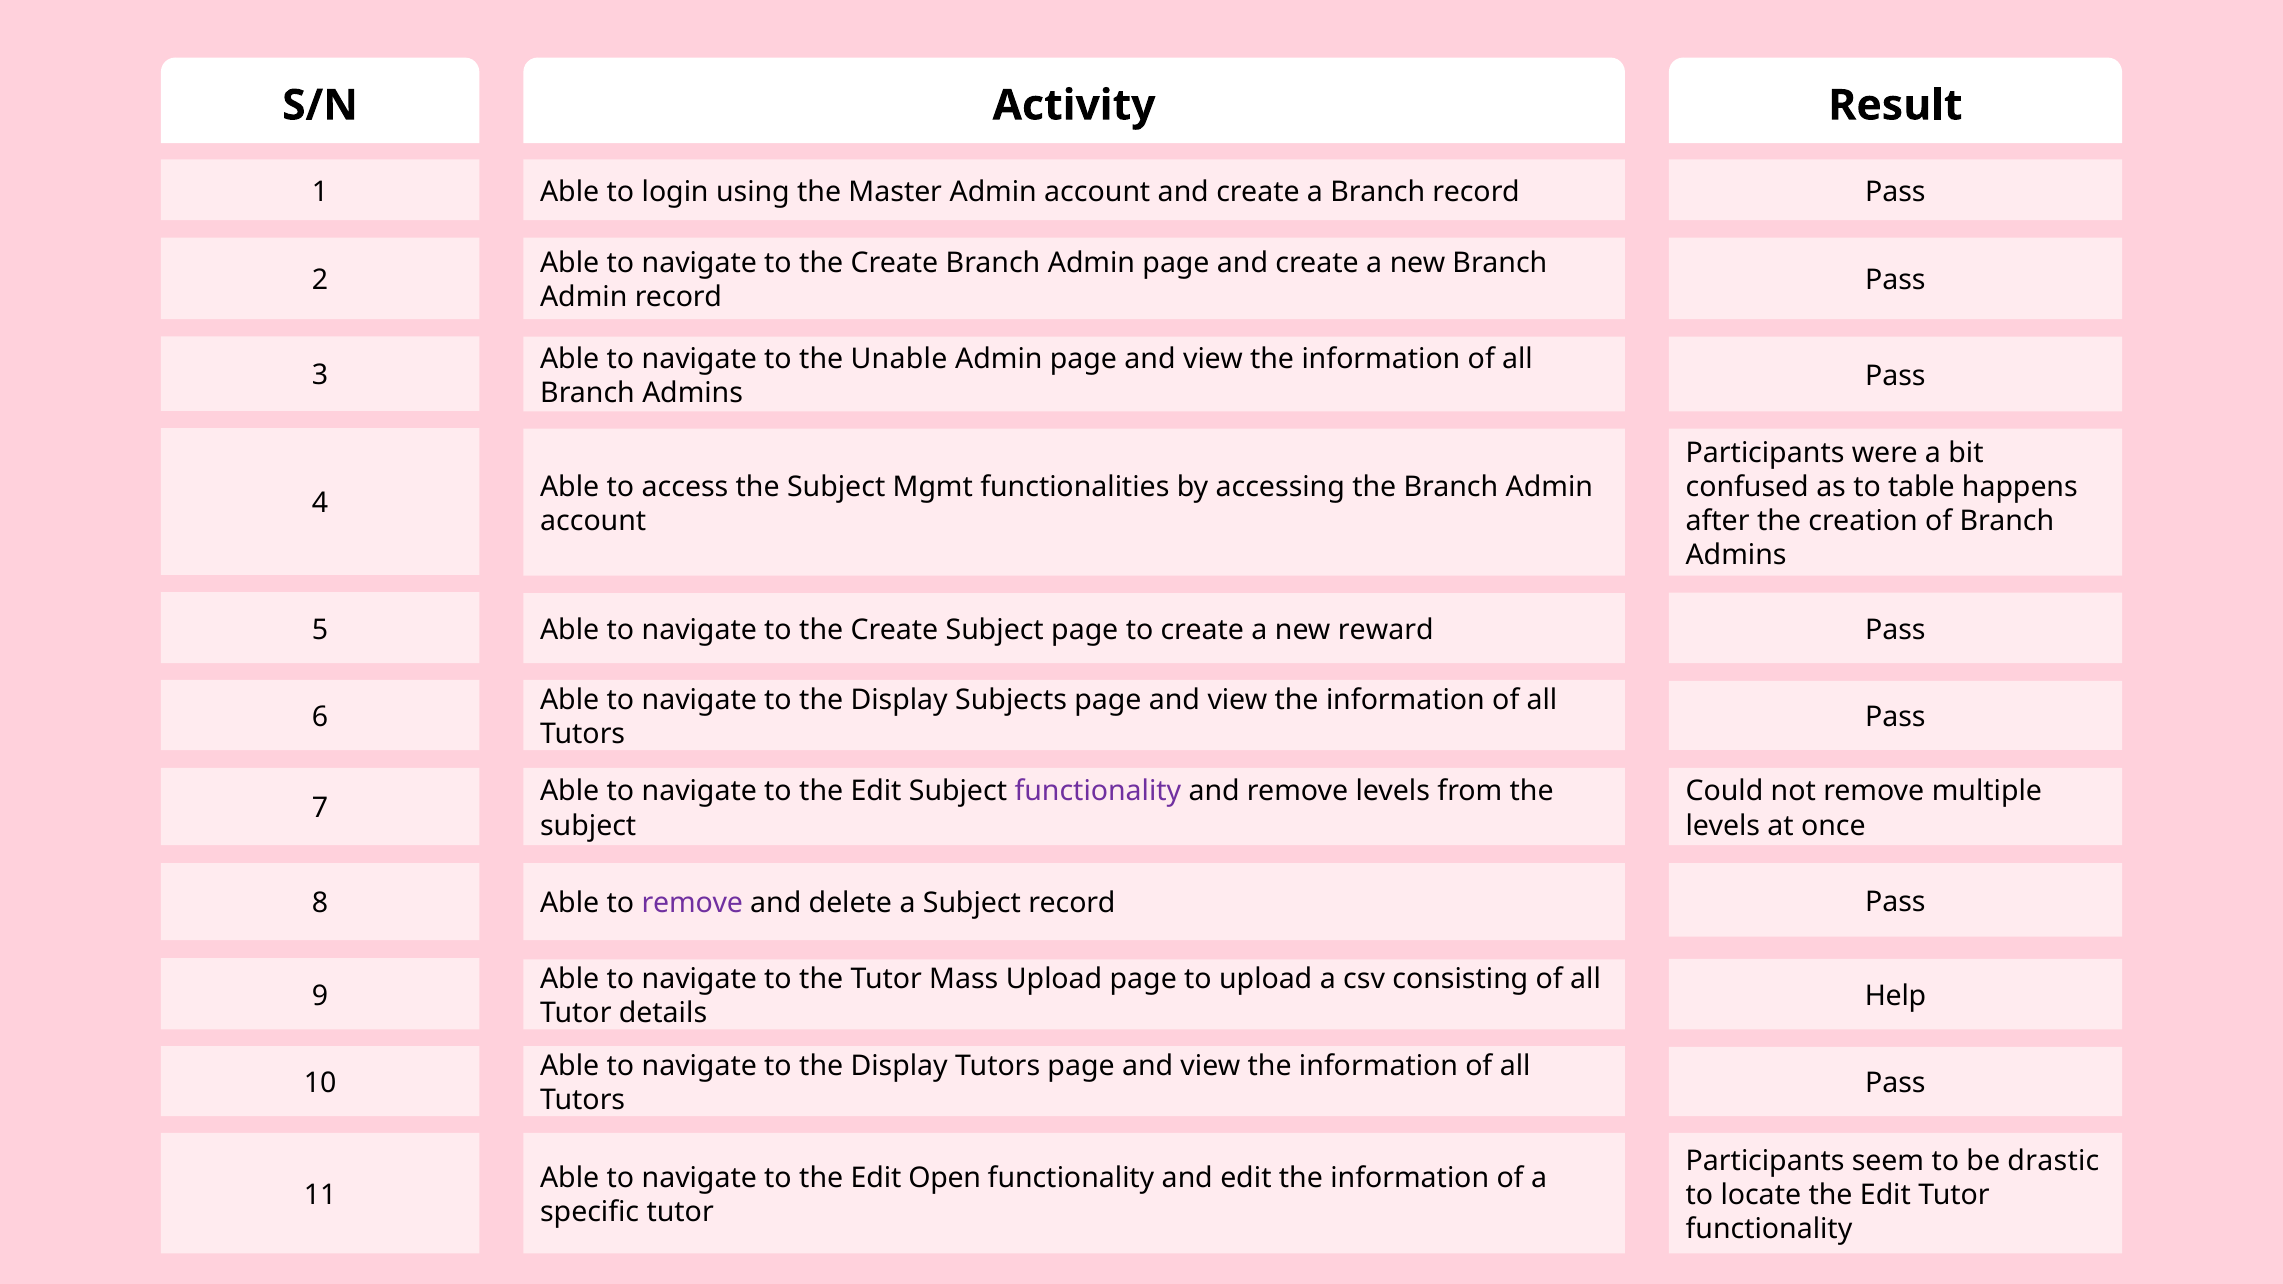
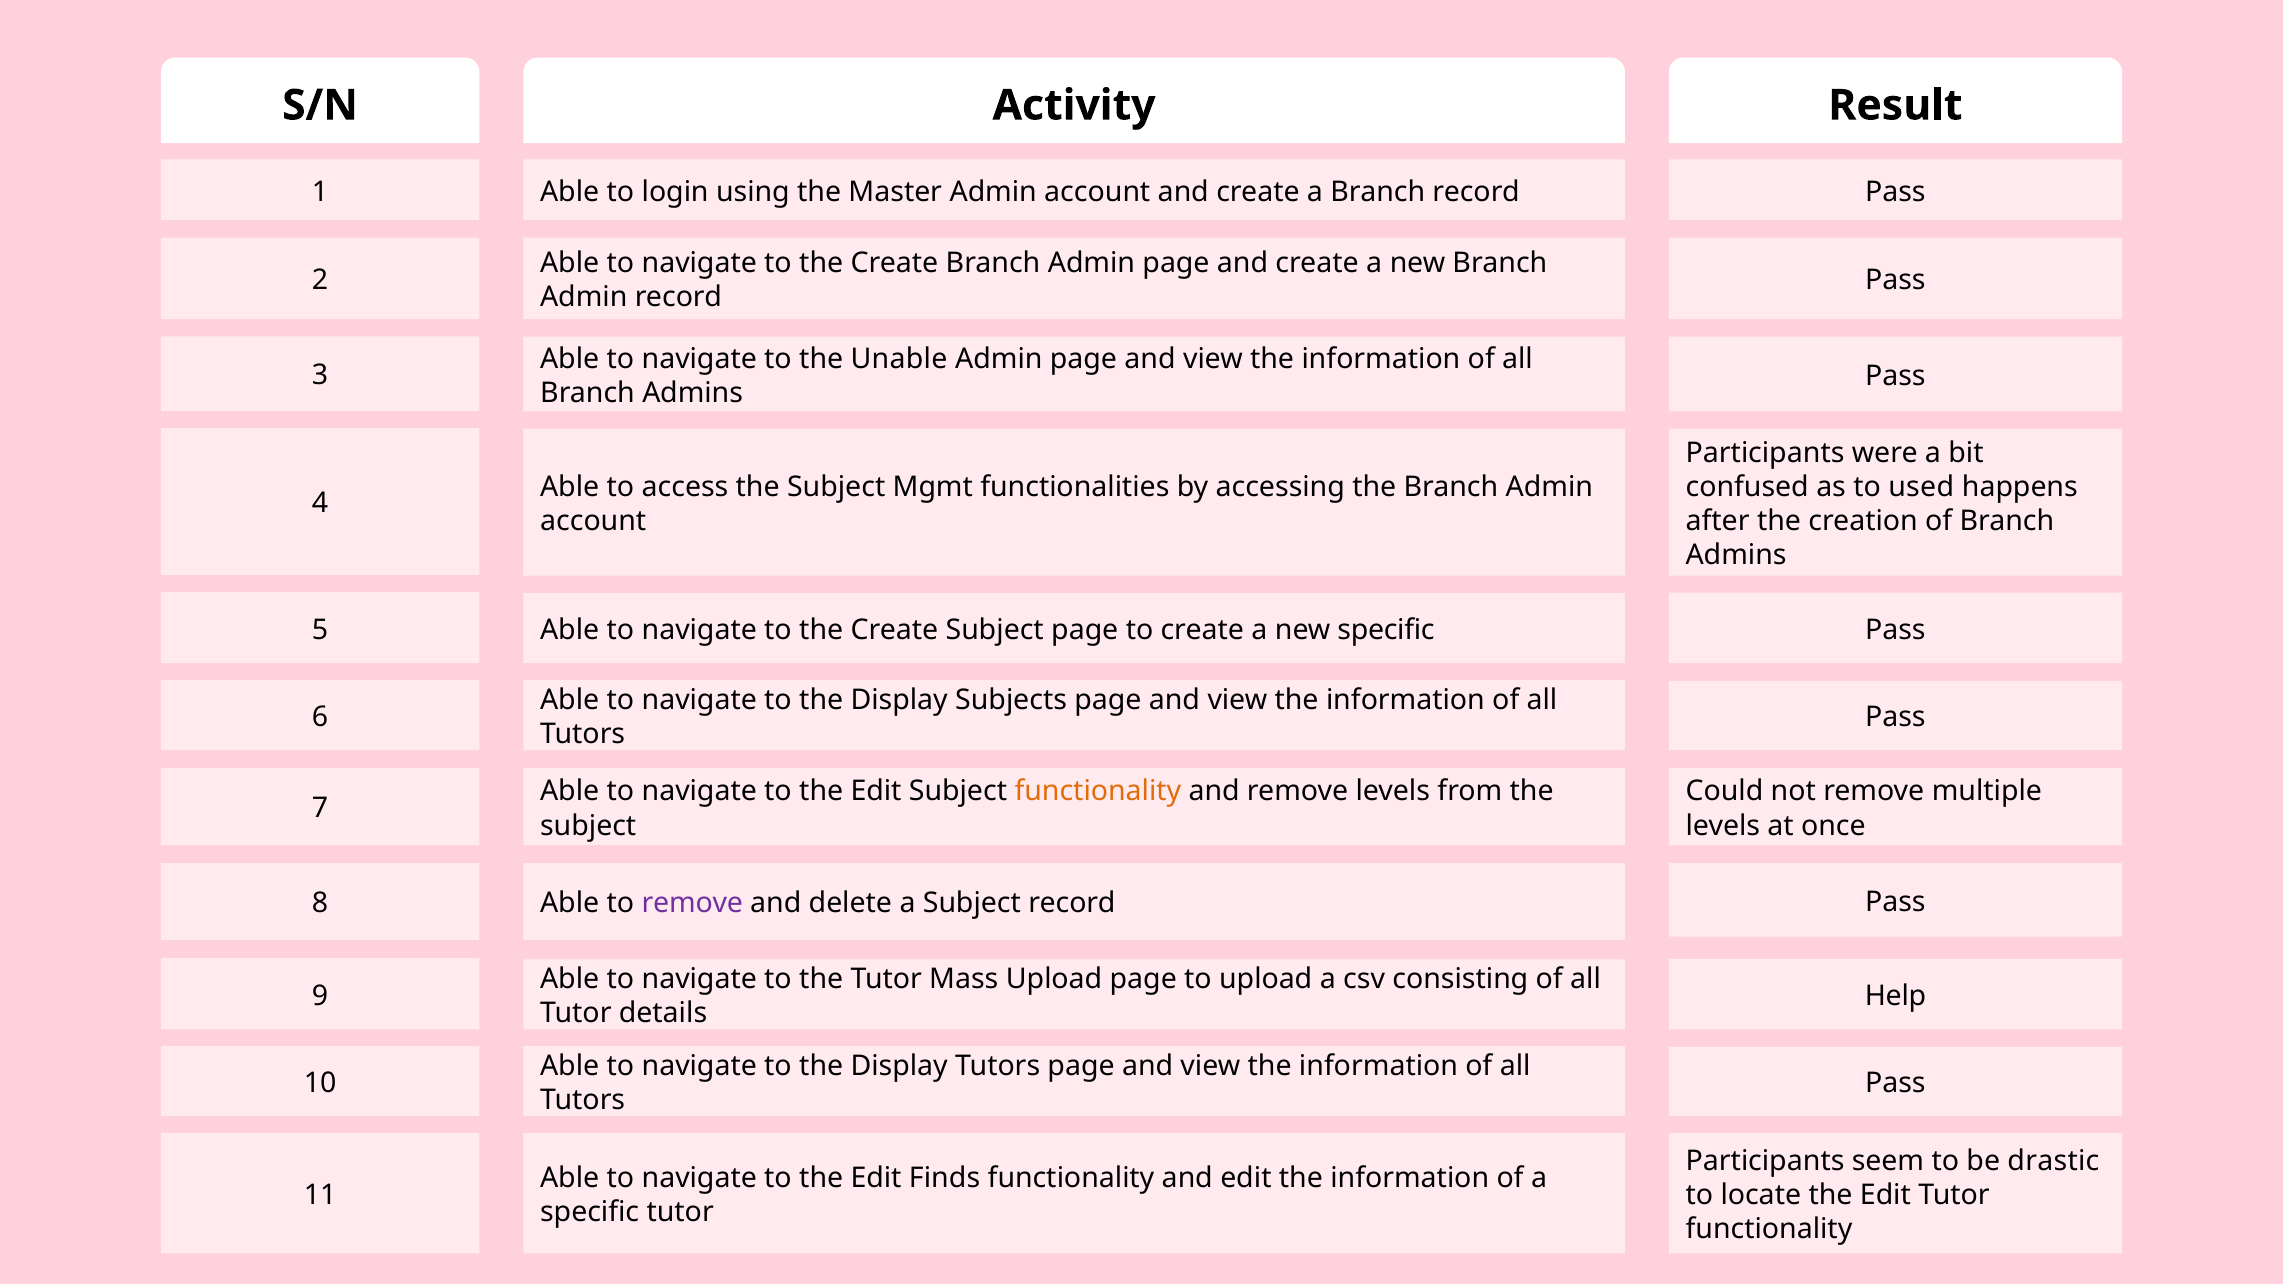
table: table -> used
new reward: reward -> specific
functionality at (1098, 791) colour: purple -> orange
Open: Open -> Finds
